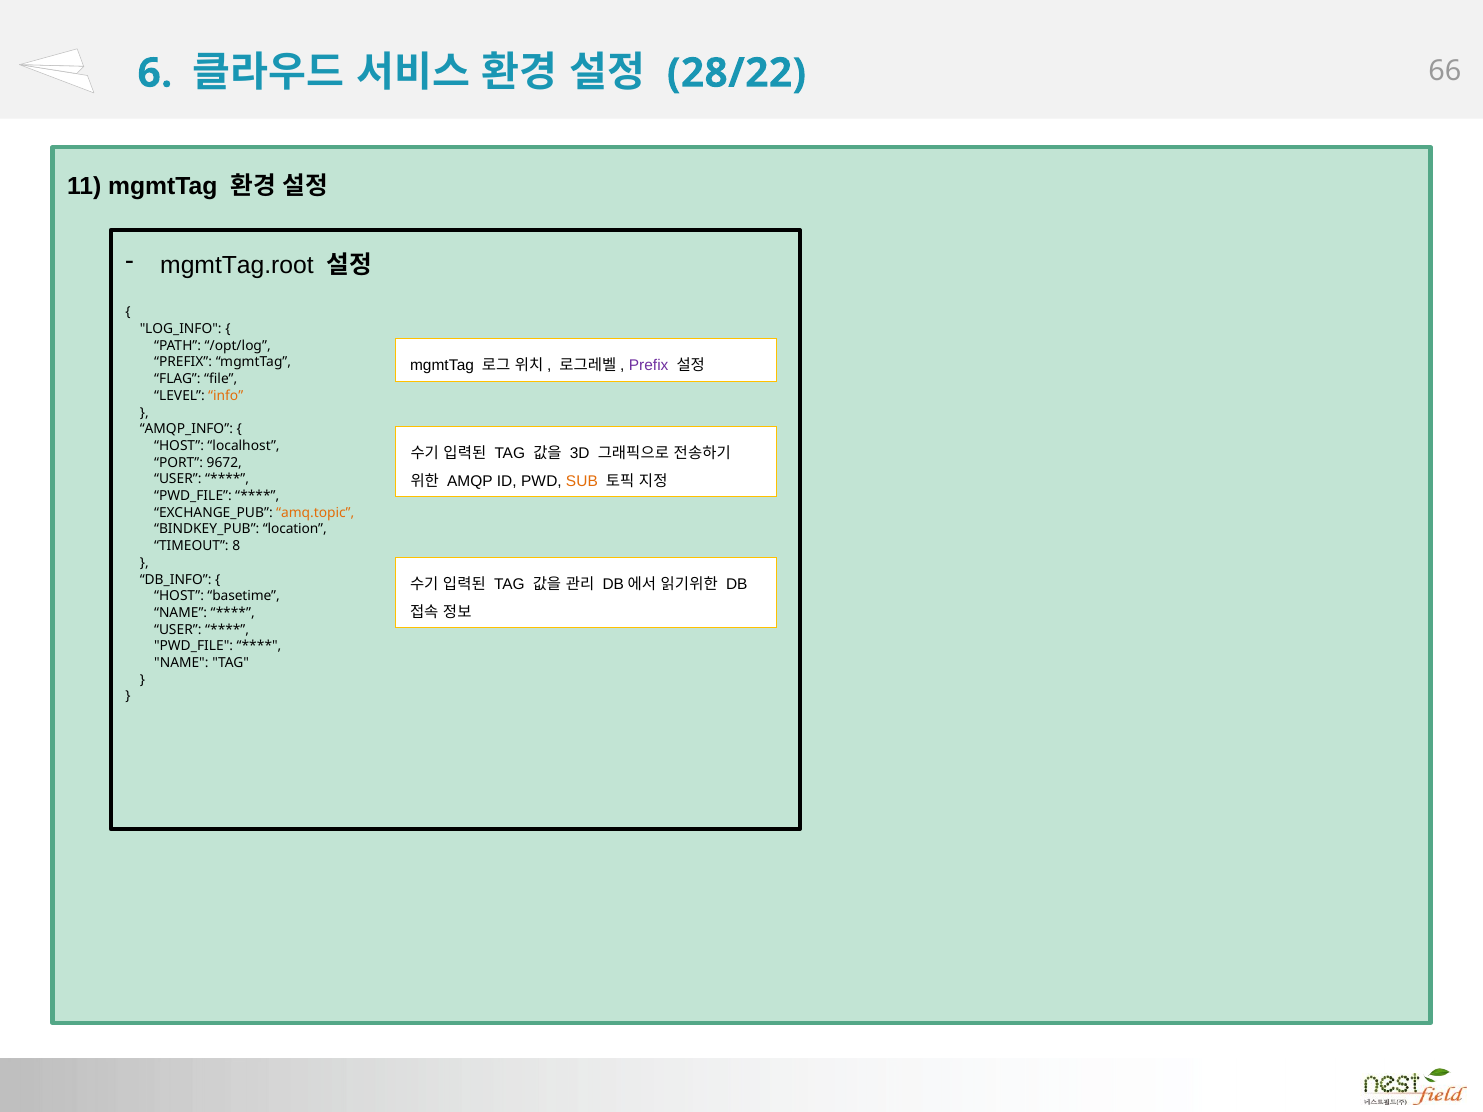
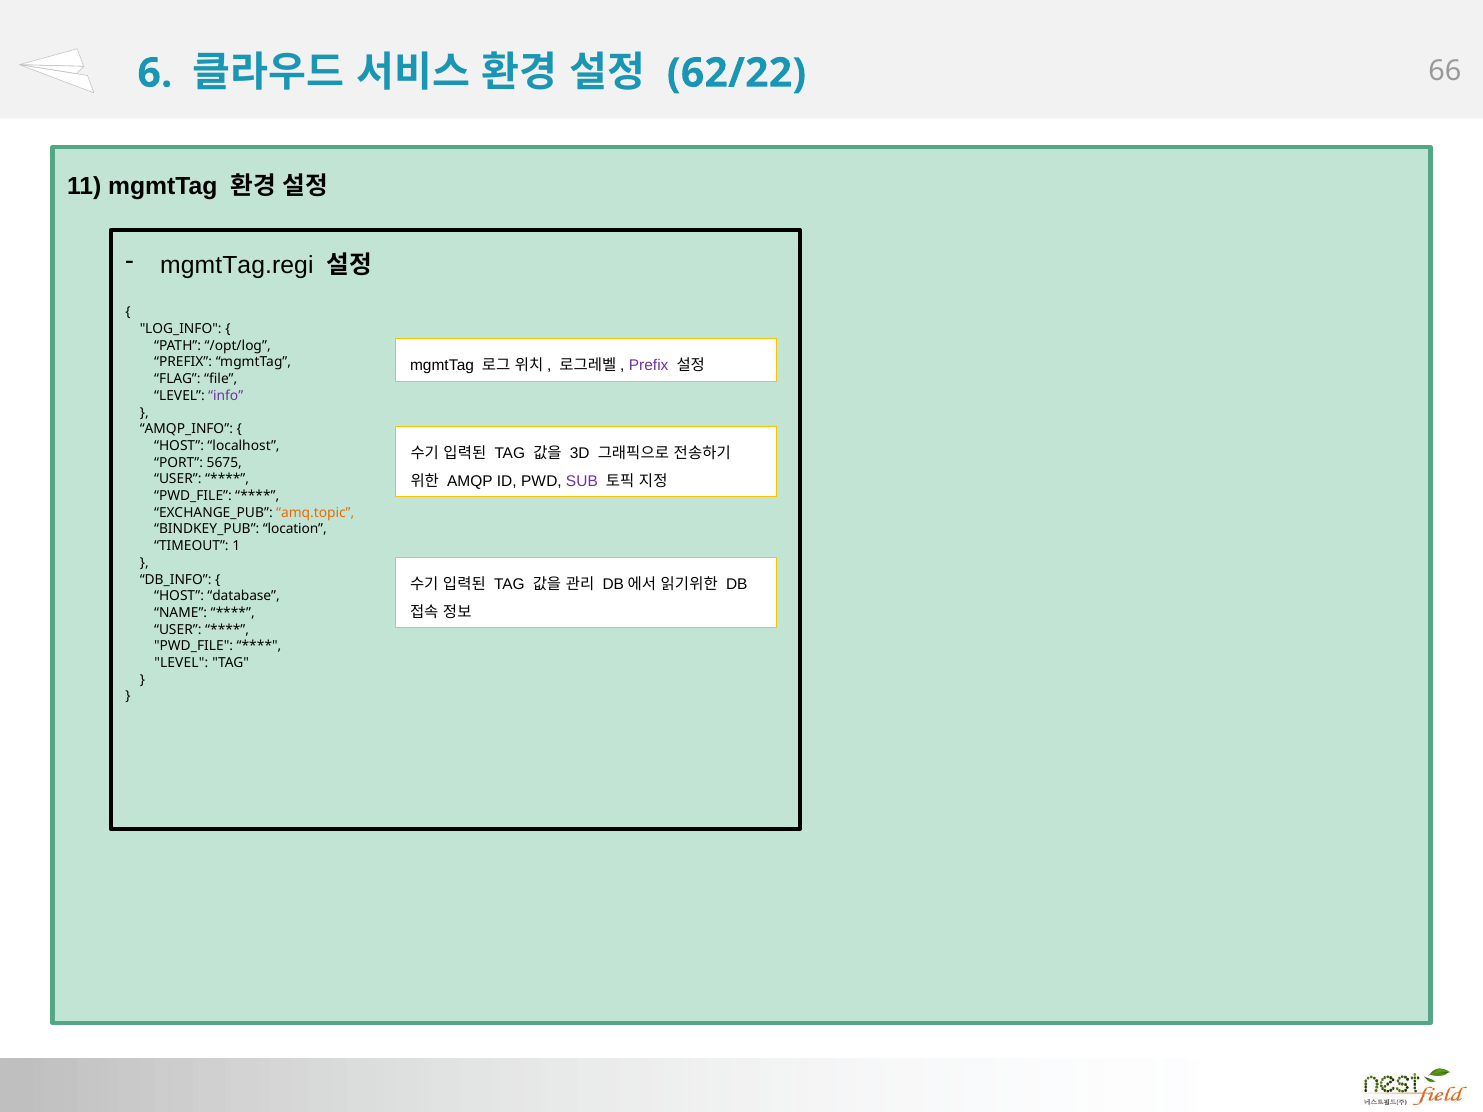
28/22: 28/22 -> 62/22
mgmtTag.root: mgmtTag.root -> mgmtTag.regi
info colour: orange -> purple
9672: 9672 -> 5675
SUB colour: orange -> purple
8: 8 -> 1
basetime: basetime -> database
NAME at (181, 663): NAME -> LEVEL
